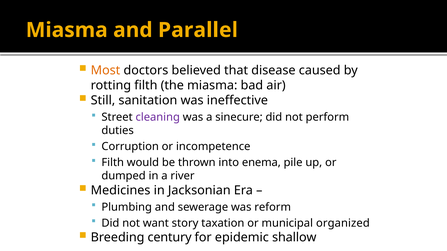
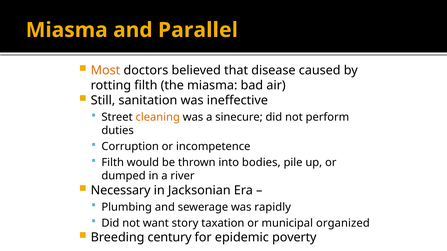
cleaning colour: purple -> orange
enema: enema -> bodies
Medicines: Medicines -> Necessary
reform: reform -> rapidly
shallow: shallow -> poverty
